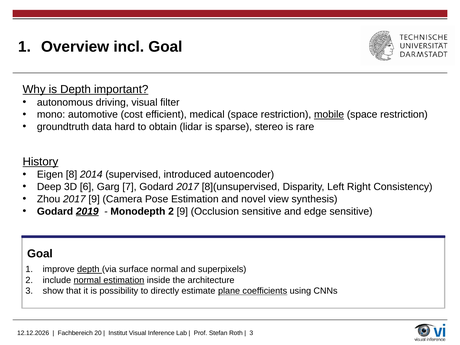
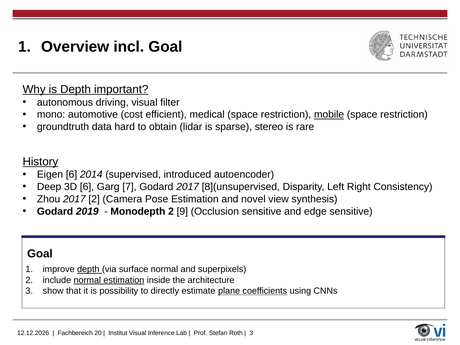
Eigen 8: 8 -> 6
2017 9: 9 -> 2
2019 underline: present -> none
